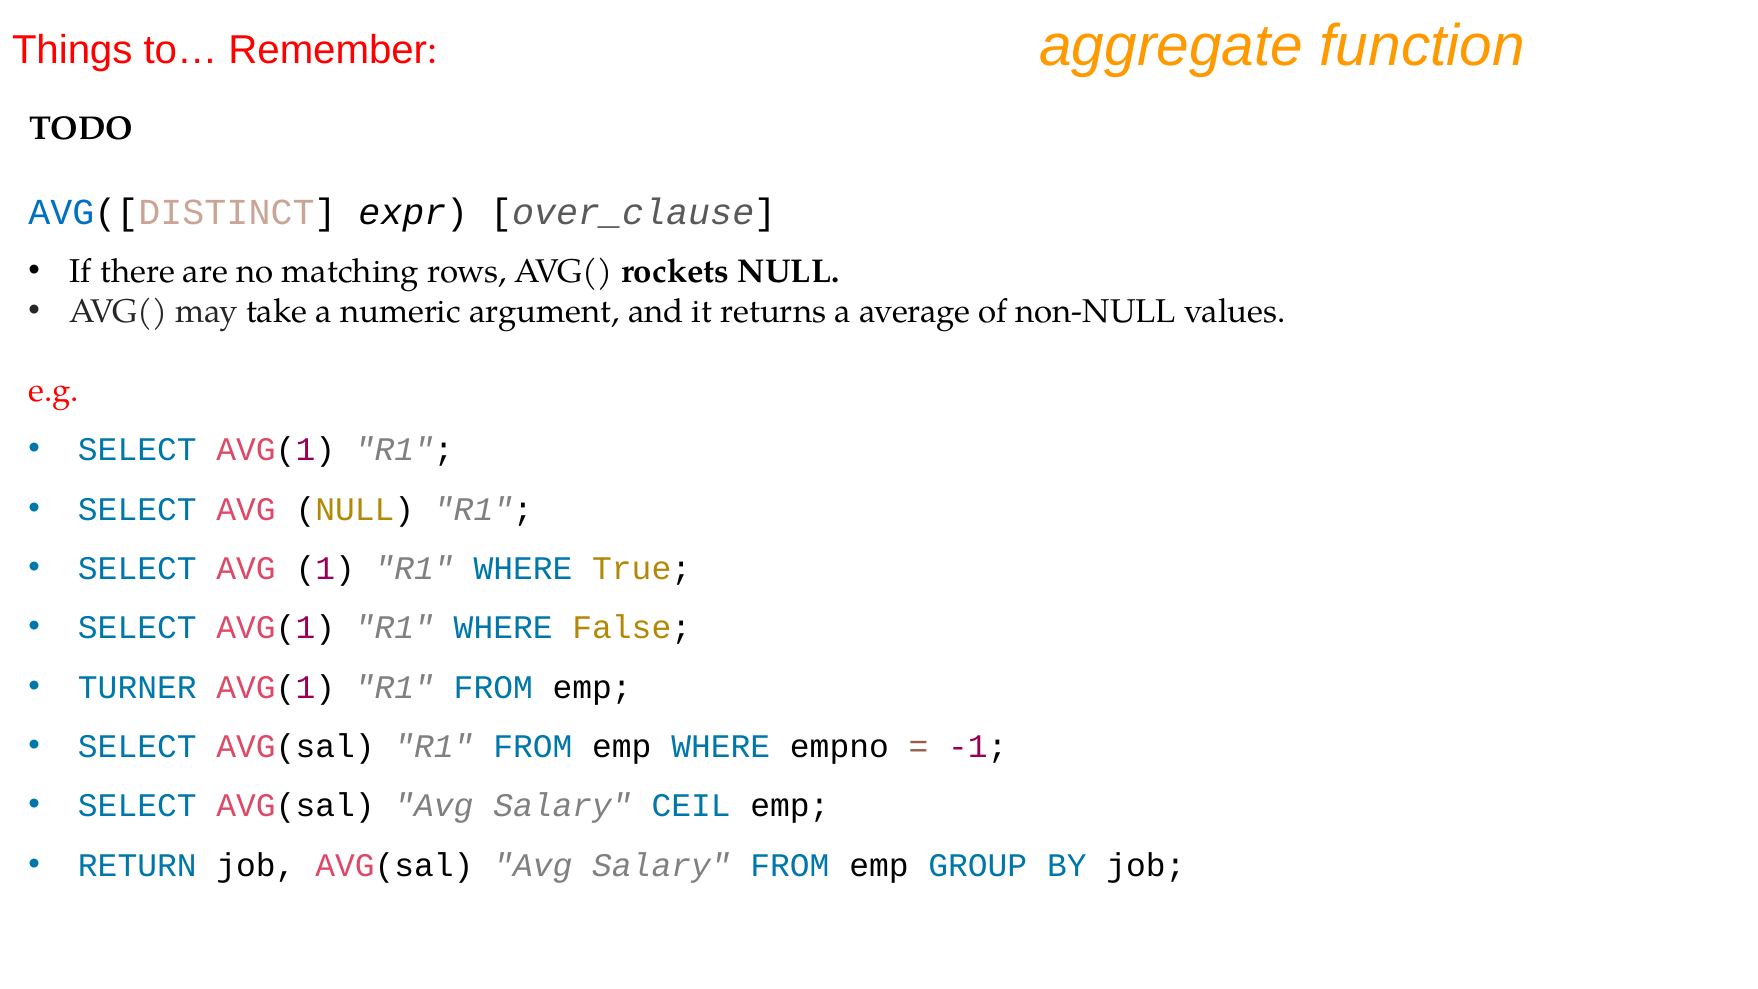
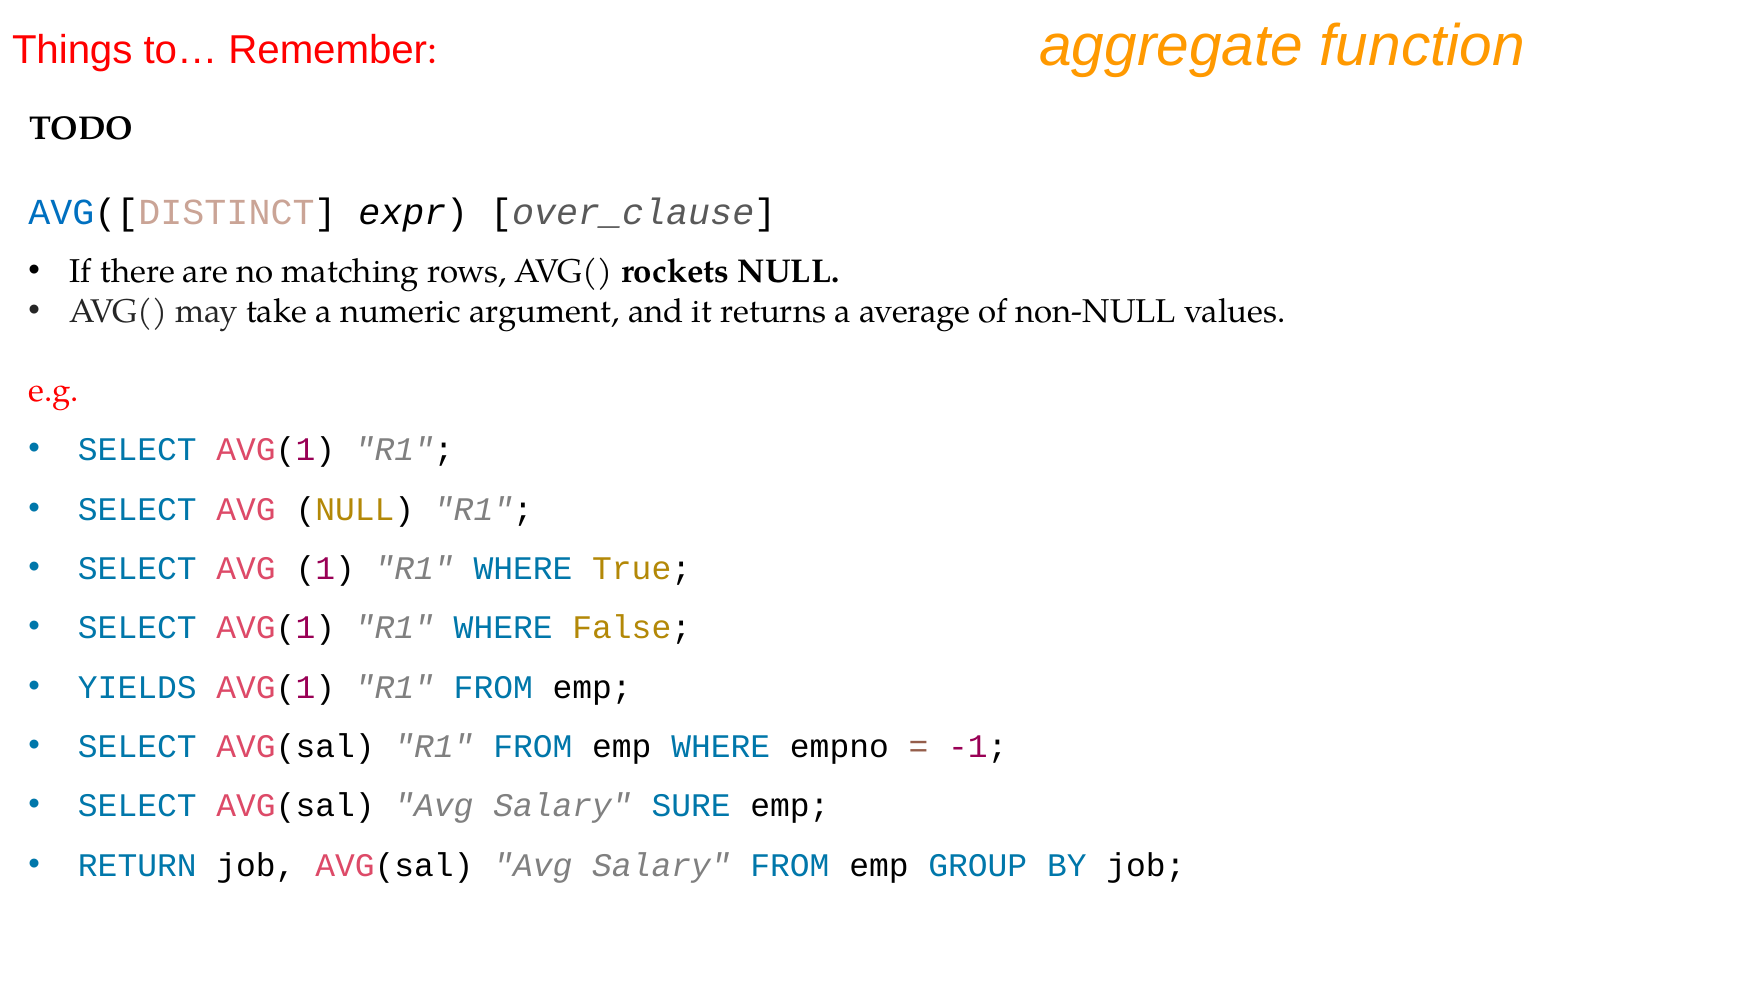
TURNER: TURNER -> YIELDS
CEIL: CEIL -> SURE
